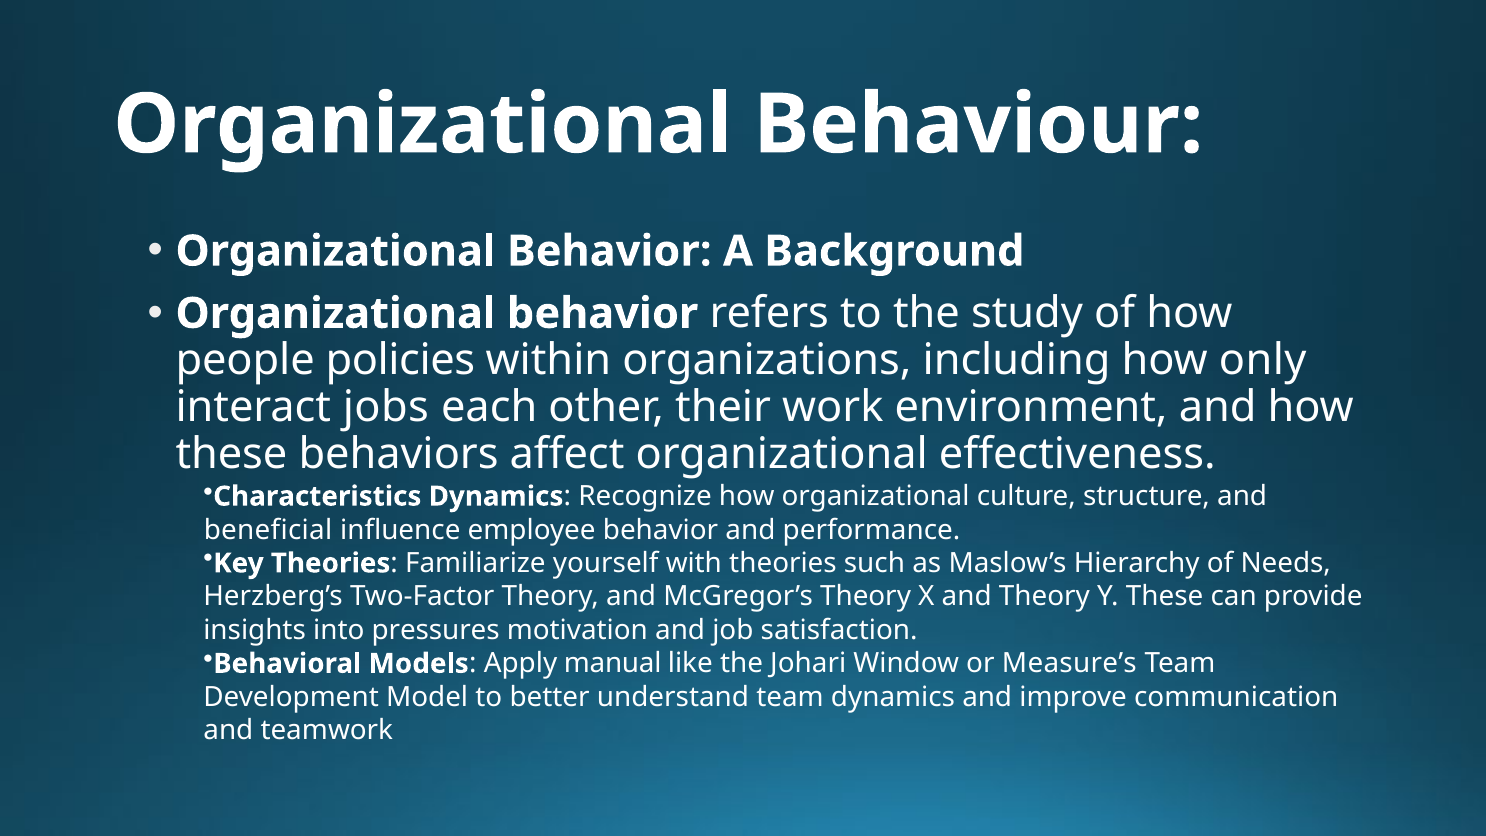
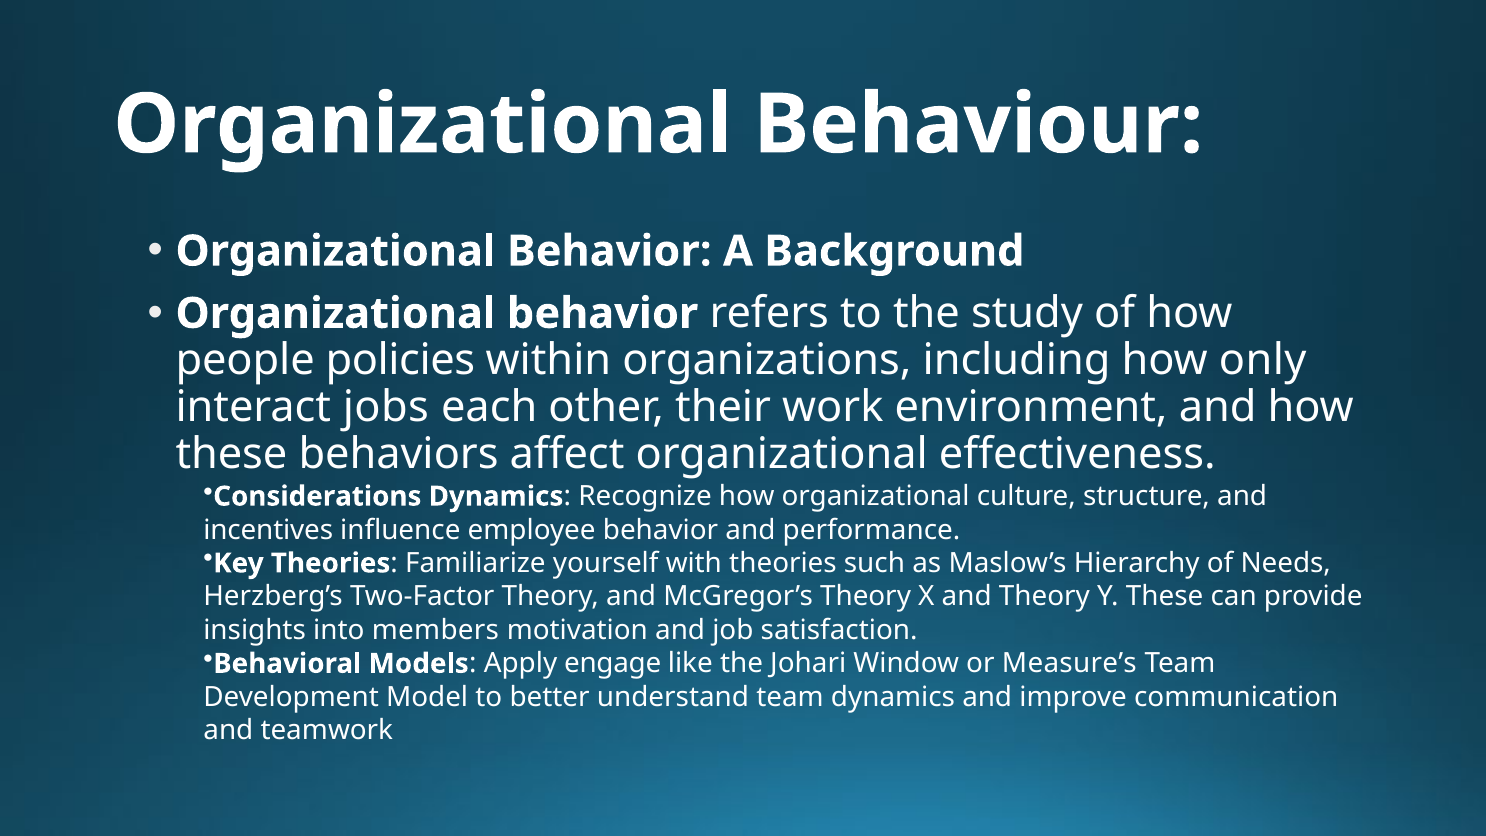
Characteristics: Characteristics -> Considerations
beneficial: beneficial -> incentives
pressures: pressures -> members
manual: manual -> engage
